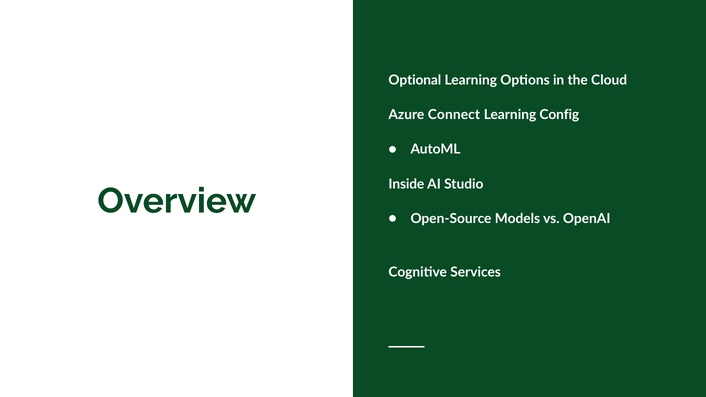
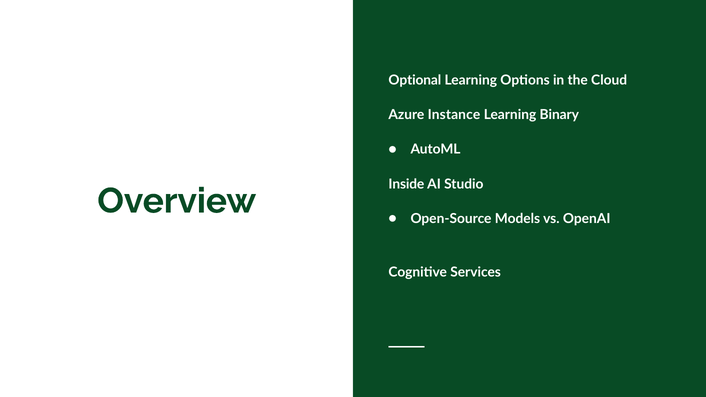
Connect: Connect -> Instance
Config: Config -> Binary
